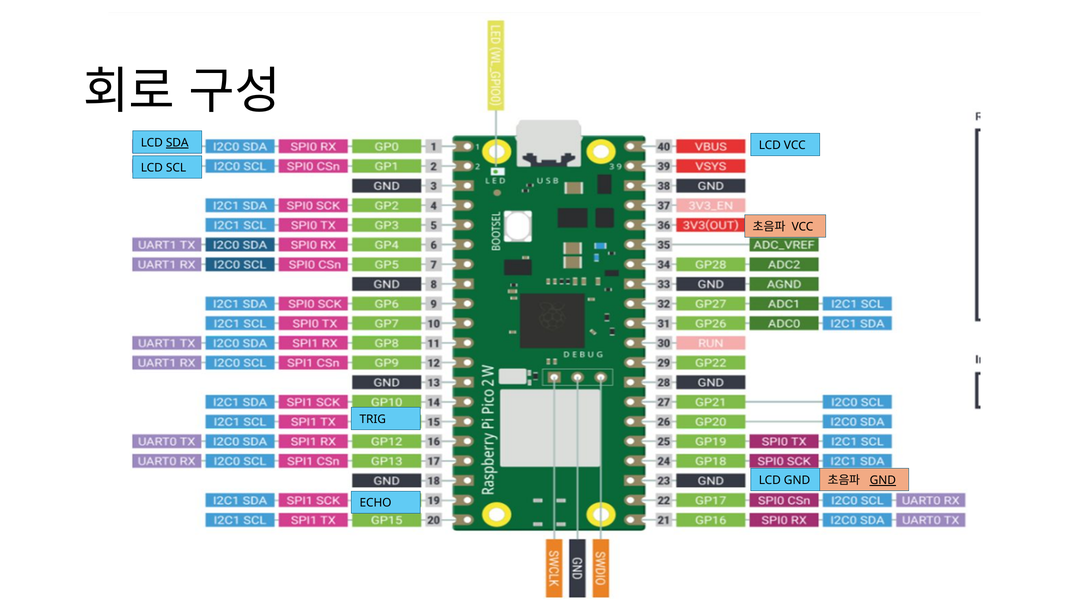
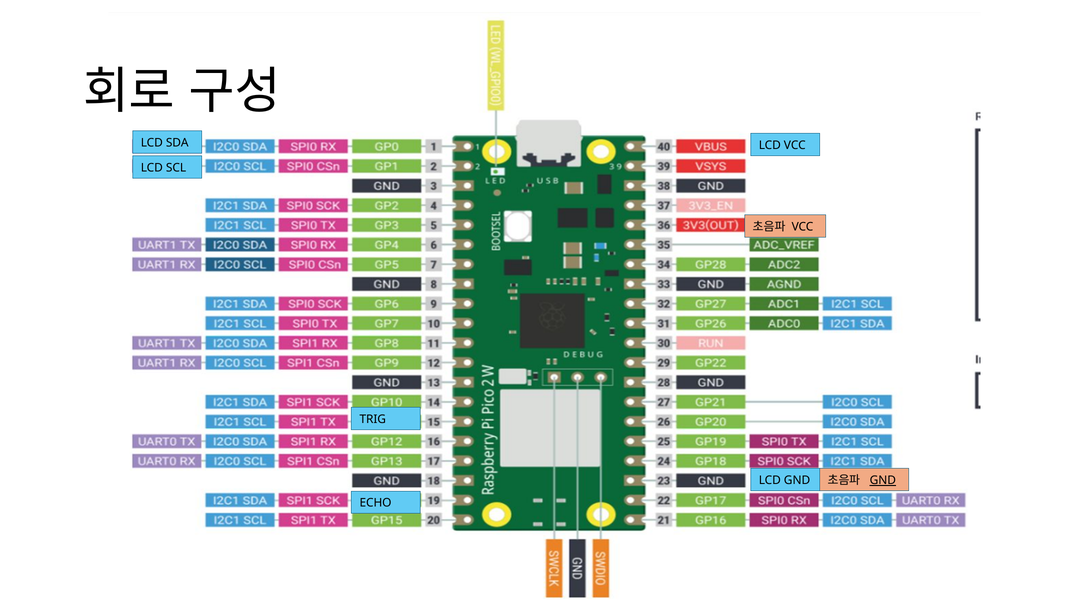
SDA underline: present -> none
